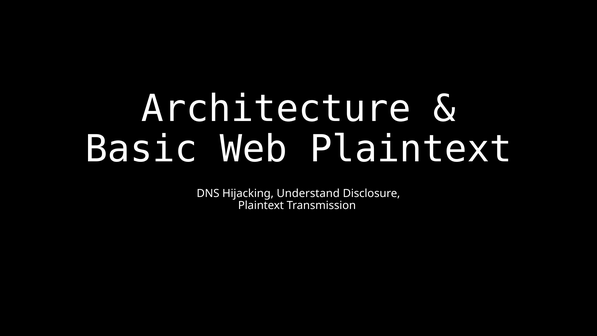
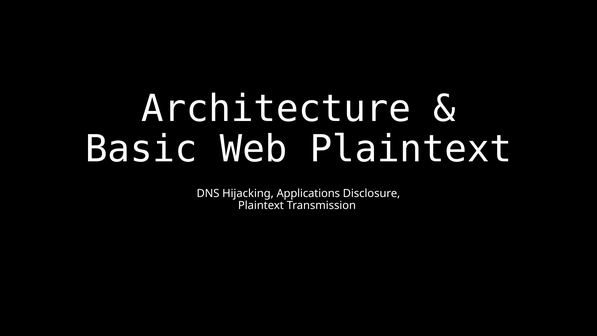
Understand: Understand -> Applications
